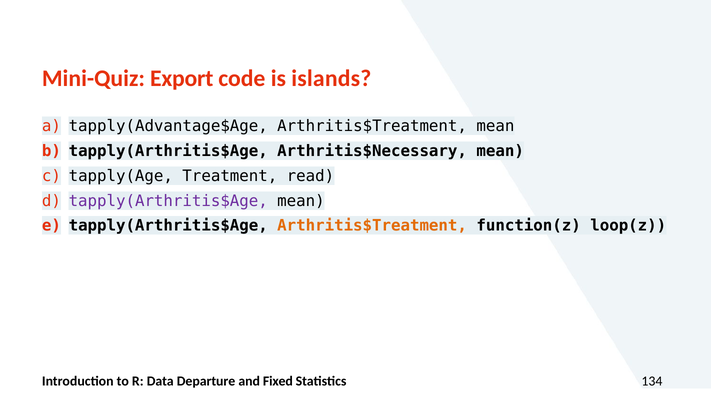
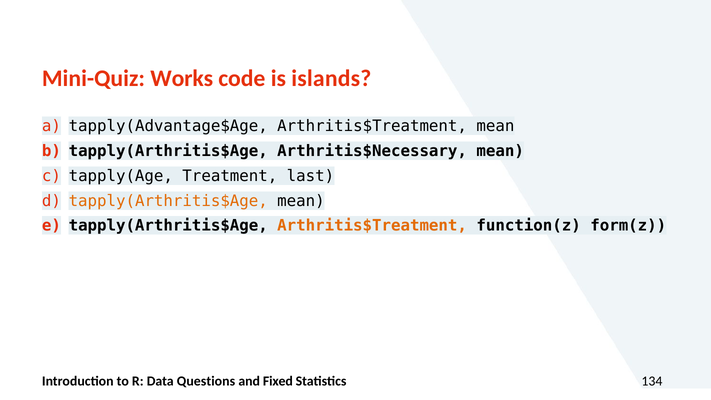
Export: Export -> Works
read: read -> last
tapply(Arthritis$Age at (168, 201) colour: purple -> orange
loop(z: loop(z -> form(z
Departure: Departure -> Questions
